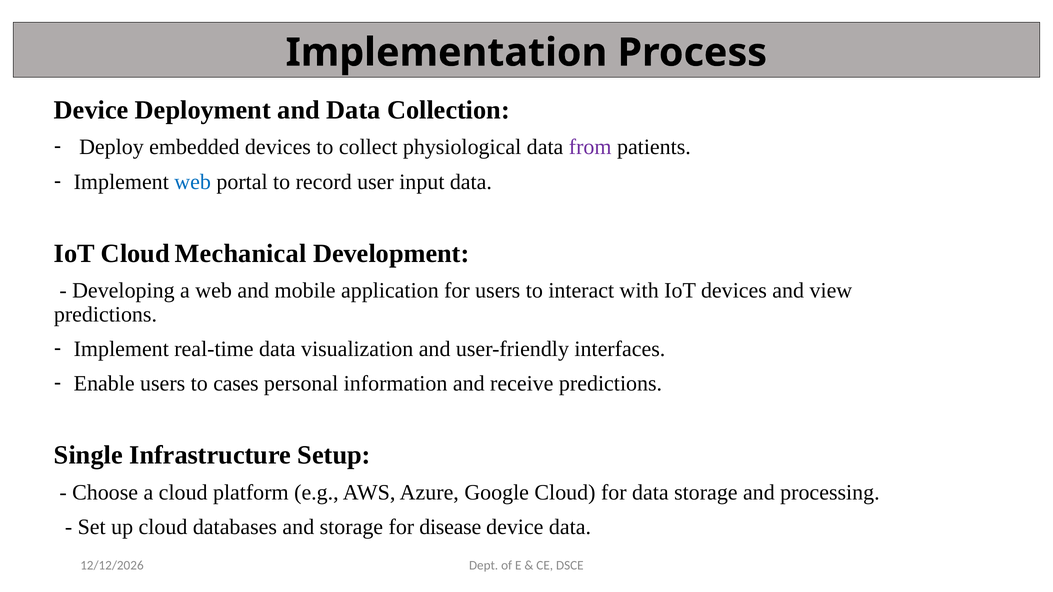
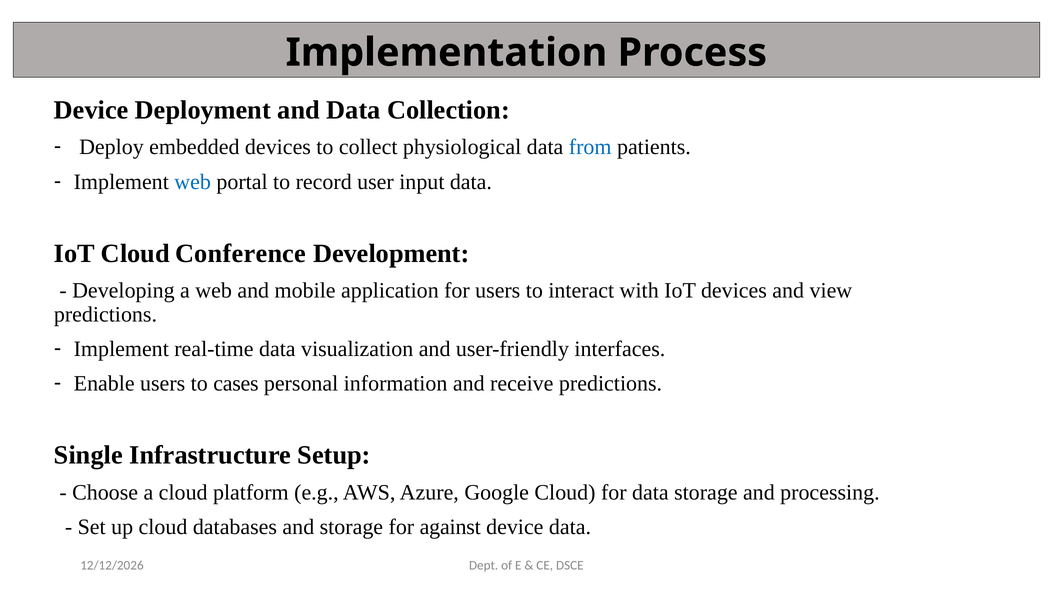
from colour: purple -> blue
Mechanical: Mechanical -> Conference
disease: disease -> against
